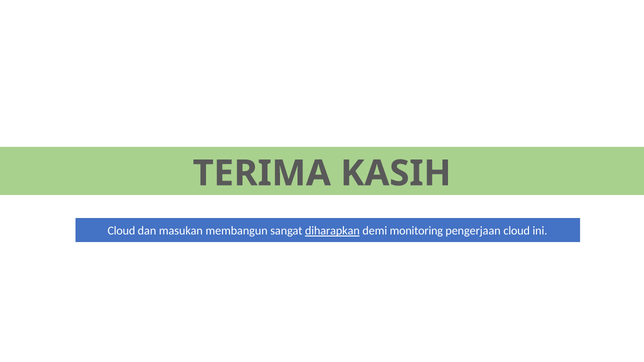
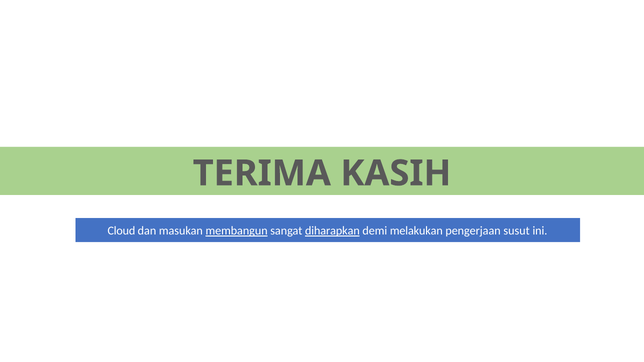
membangun underline: none -> present
monitoring: monitoring -> melakukan
pengerjaan cloud: cloud -> susut
